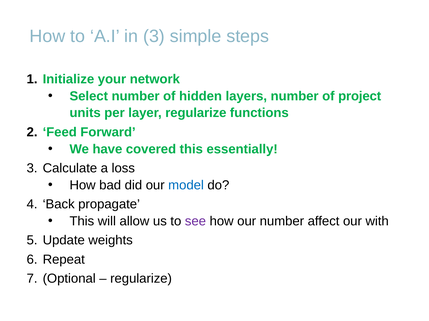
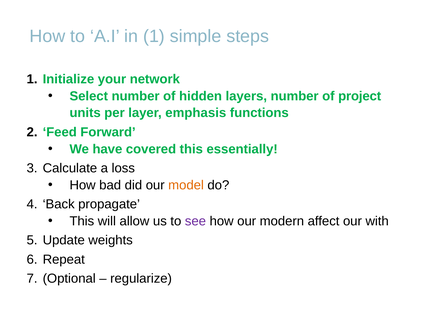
in 3: 3 -> 1
layer regularize: regularize -> emphasis
model colour: blue -> orange
our number: number -> modern
